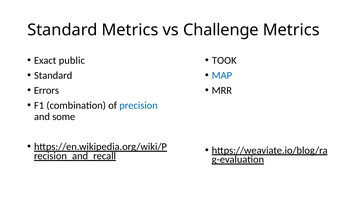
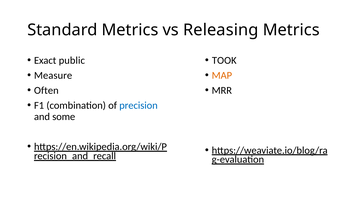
Challenge: Challenge -> Releasing
MAP colour: blue -> orange
Standard at (53, 76): Standard -> Measure
Errors: Errors -> Often
